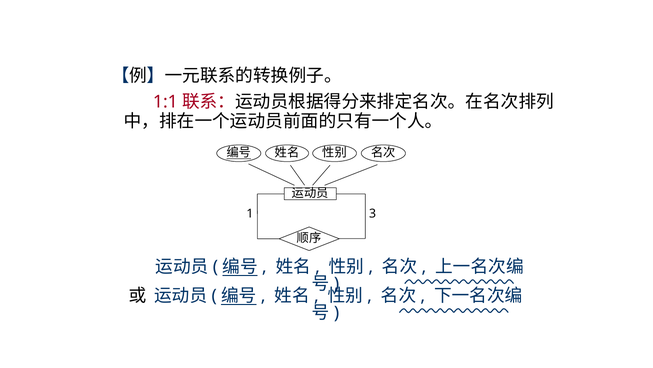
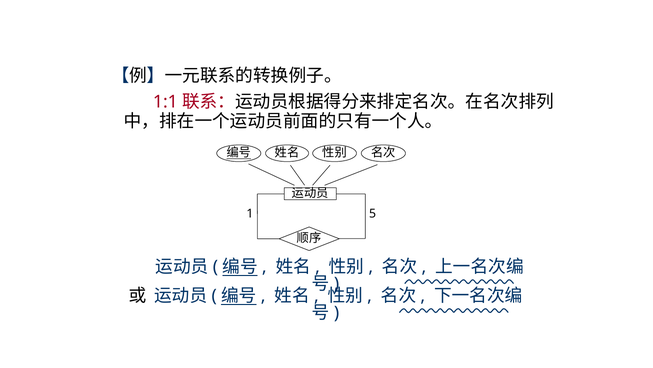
3: 3 -> 5
